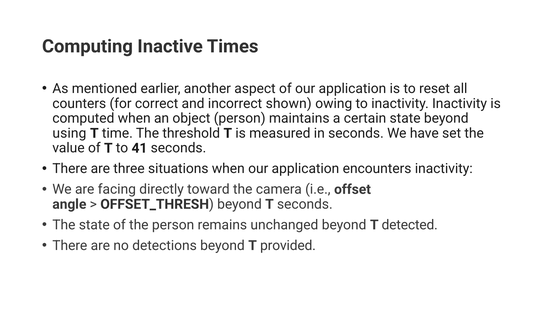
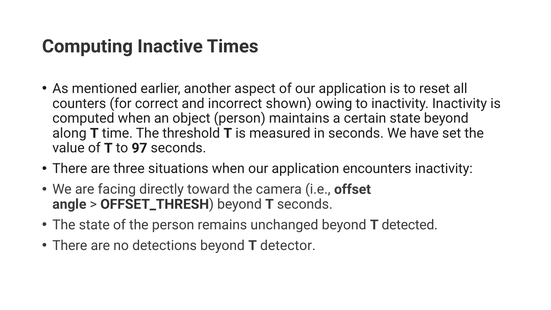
using: using -> along
41: 41 -> 97
provided: provided -> detector
